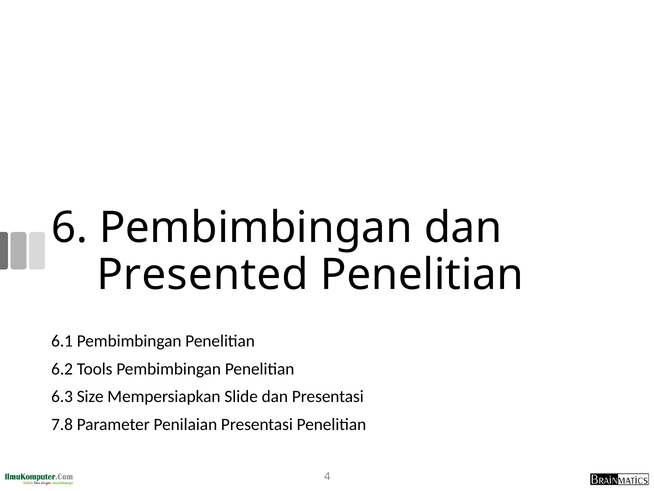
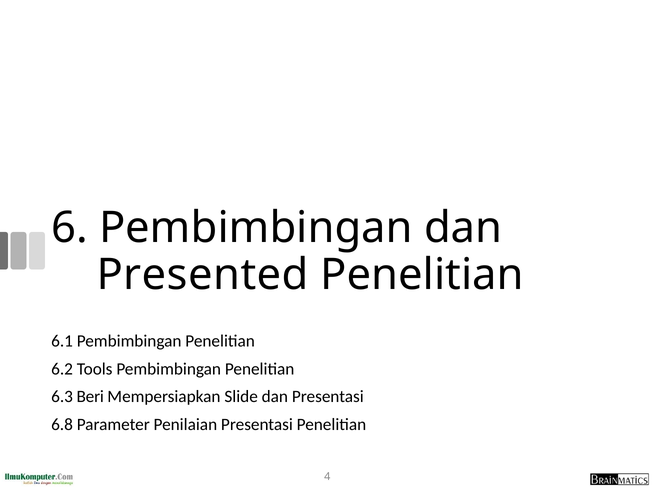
Size: Size -> Beri
7.8: 7.8 -> 6.8
